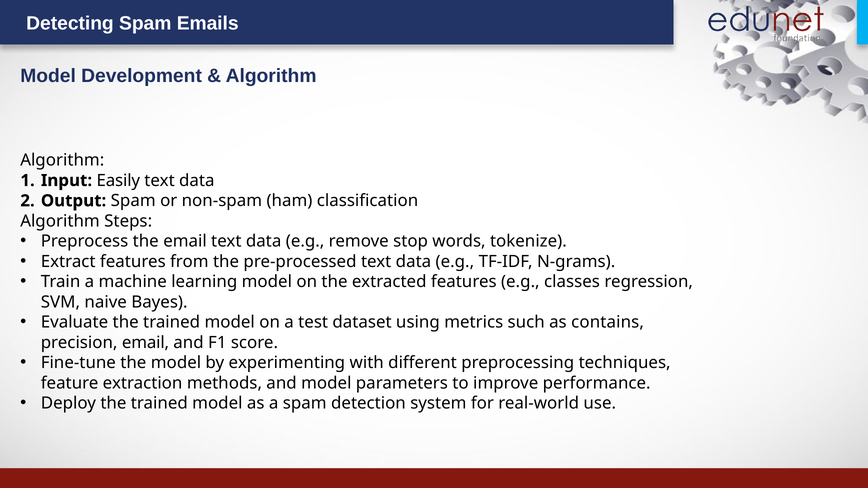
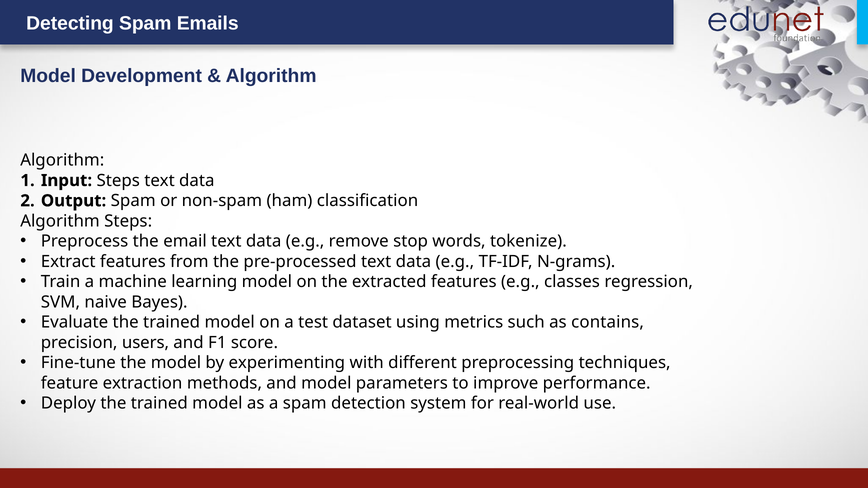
Input Easily: Easily -> Steps
precision email: email -> users
